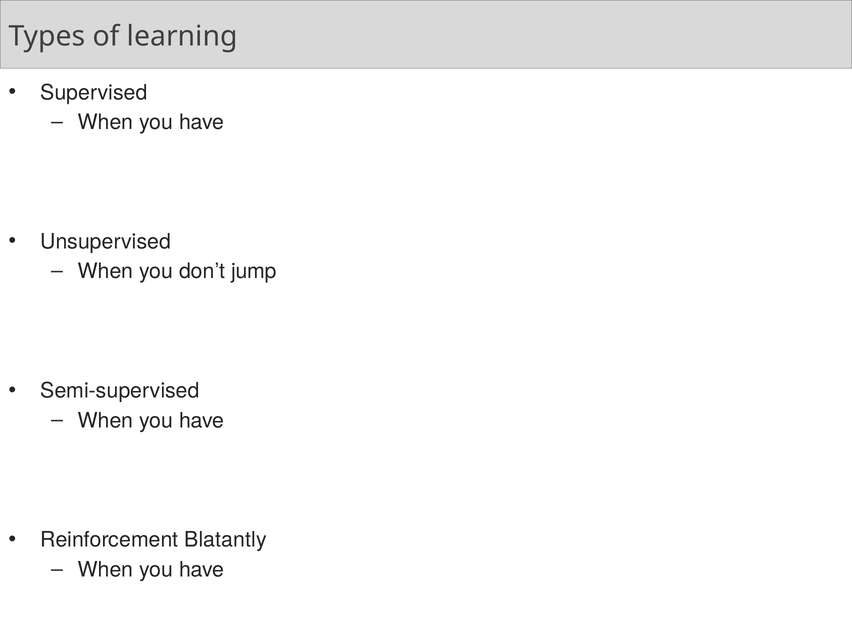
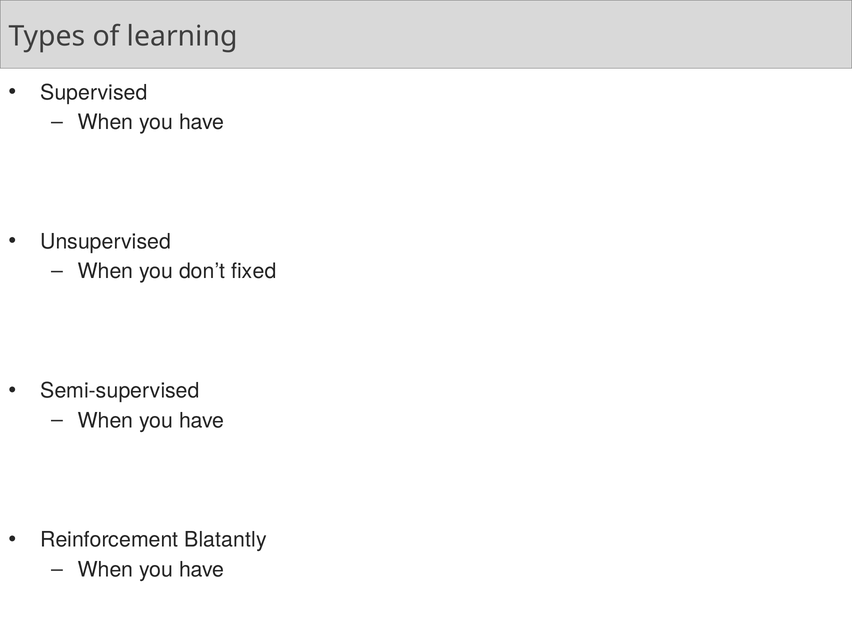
jump: jump -> fixed
